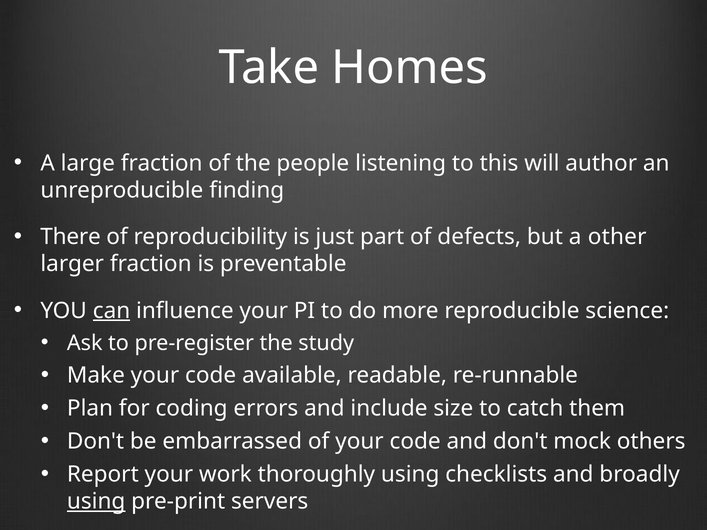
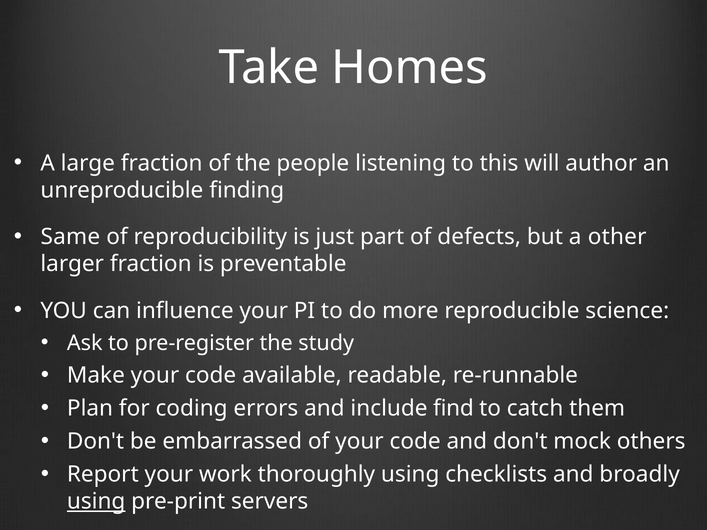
There: There -> Same
can underline: present -> none
size: size -> find
